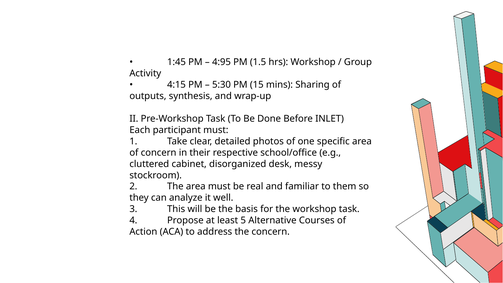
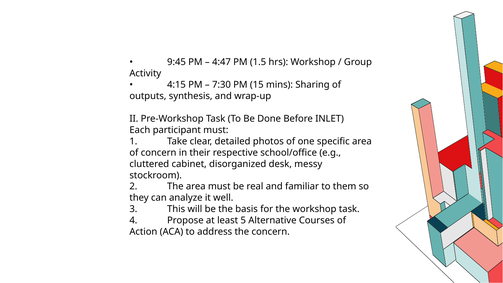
1:45: 1:45 -> 9:45
4:95: 4:95 -> 4:47
5:30: 5:30 -> 7:30
